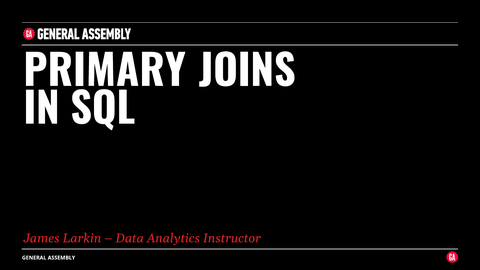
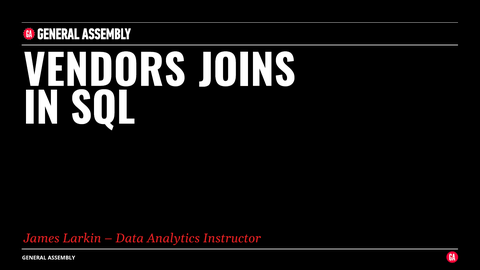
PRIMARY: PRIMARY -> VENDORS
